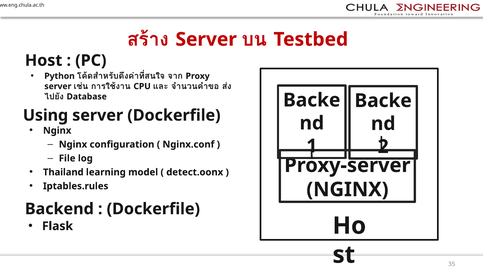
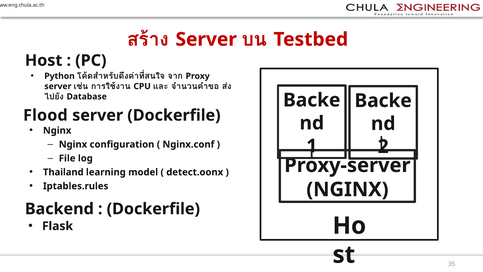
Using: Using -> Flood
